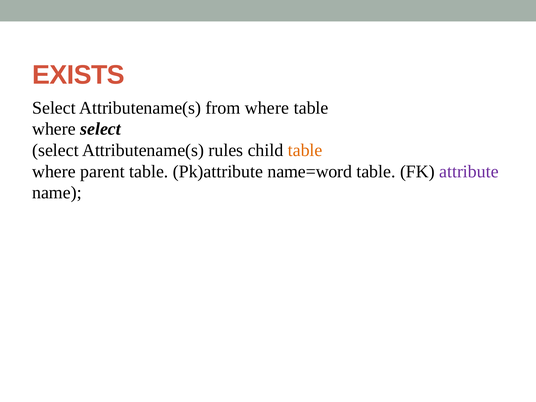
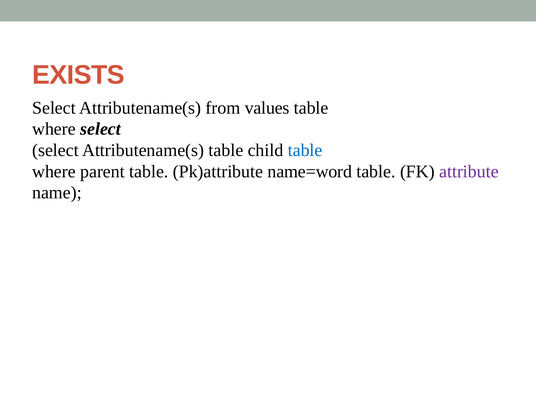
from where: where -> values
Attributename(s rules: rules -> table
table at (305, 150) colour: orange -> blue
